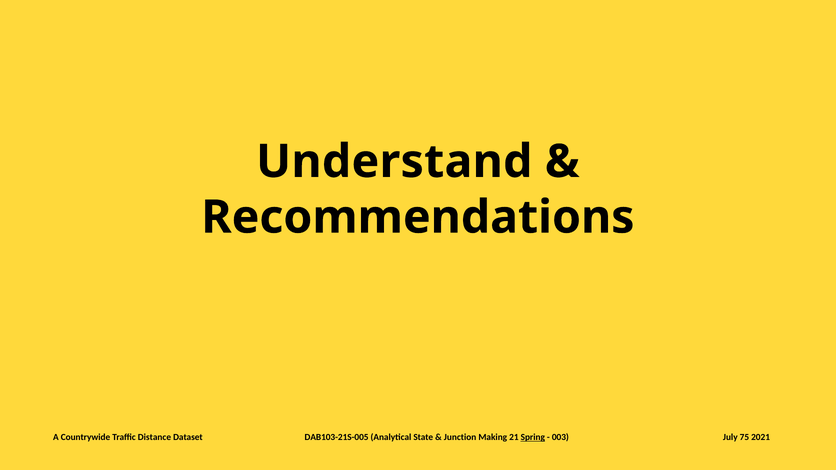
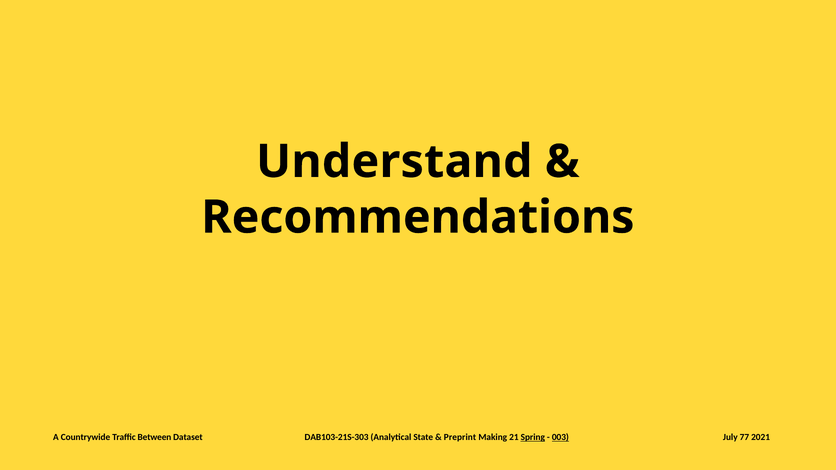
Distance: Distance -> Between
DAB103-21S-005: DAB103-21S-005 -> DAB103-21S-303
Junction: Junction -> Preprint
003 underline: none -> present
75: 75 -> 77
